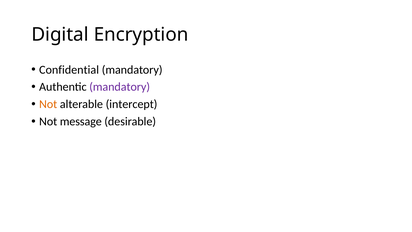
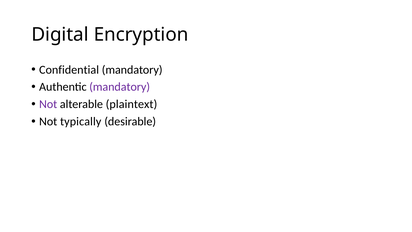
Not at (48, 104) colour: orange -> purple
intercept: intercept -> plaintext
message: message -> typically
